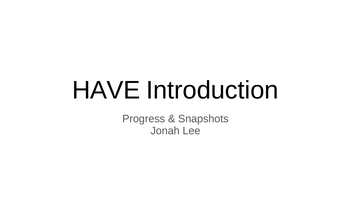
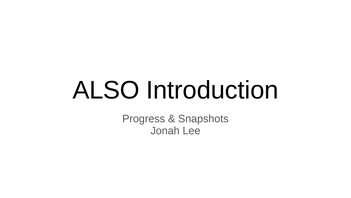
HAVE: HAVE -> ALSO
